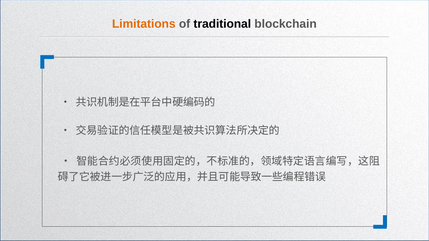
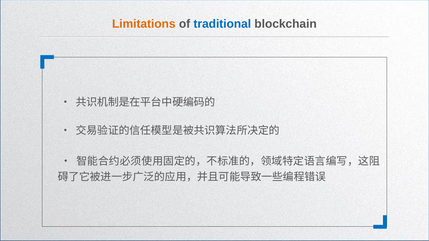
traditional colour: black -> blue
